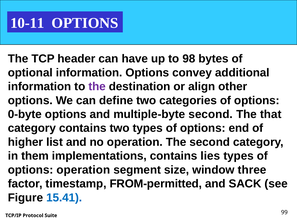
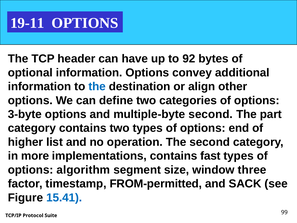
10-11: 10-11 -> 19-11
98: 98 -> 92
the at (97, 86) colour: purple -> blue
0-byte: 0-byte -> 3-byte
that: that -> part
them: them -> more
lies: lies -> fast
options operation: operation -> algorithm
